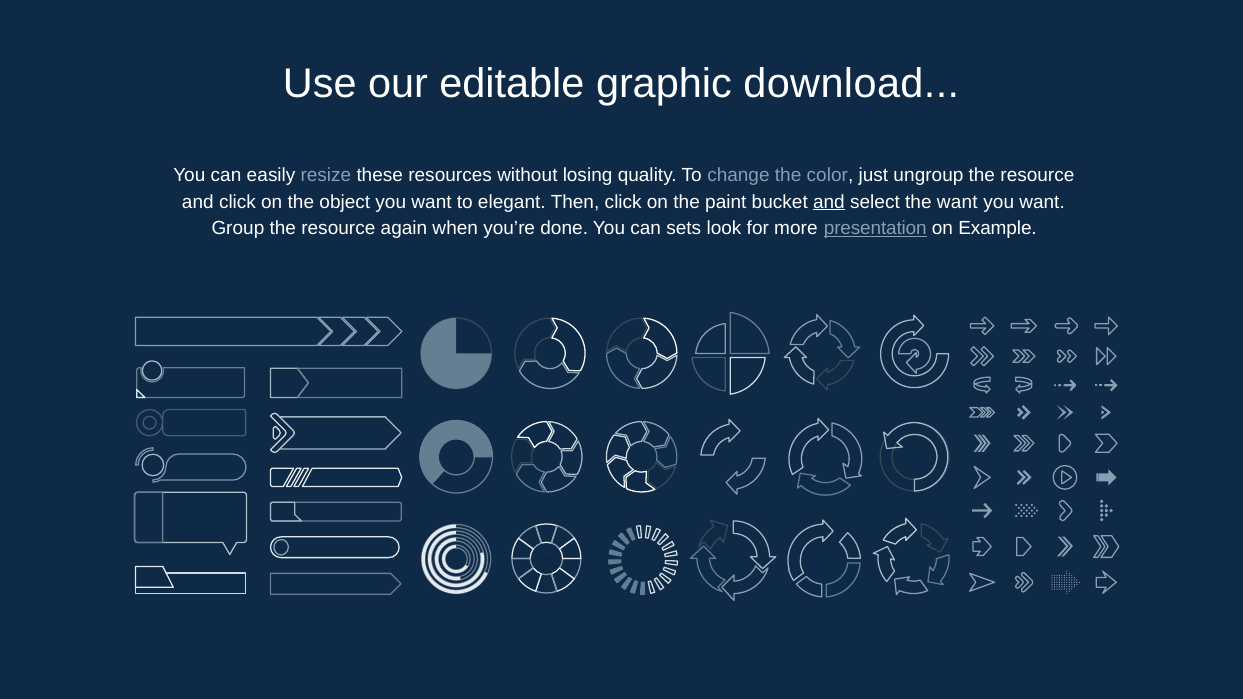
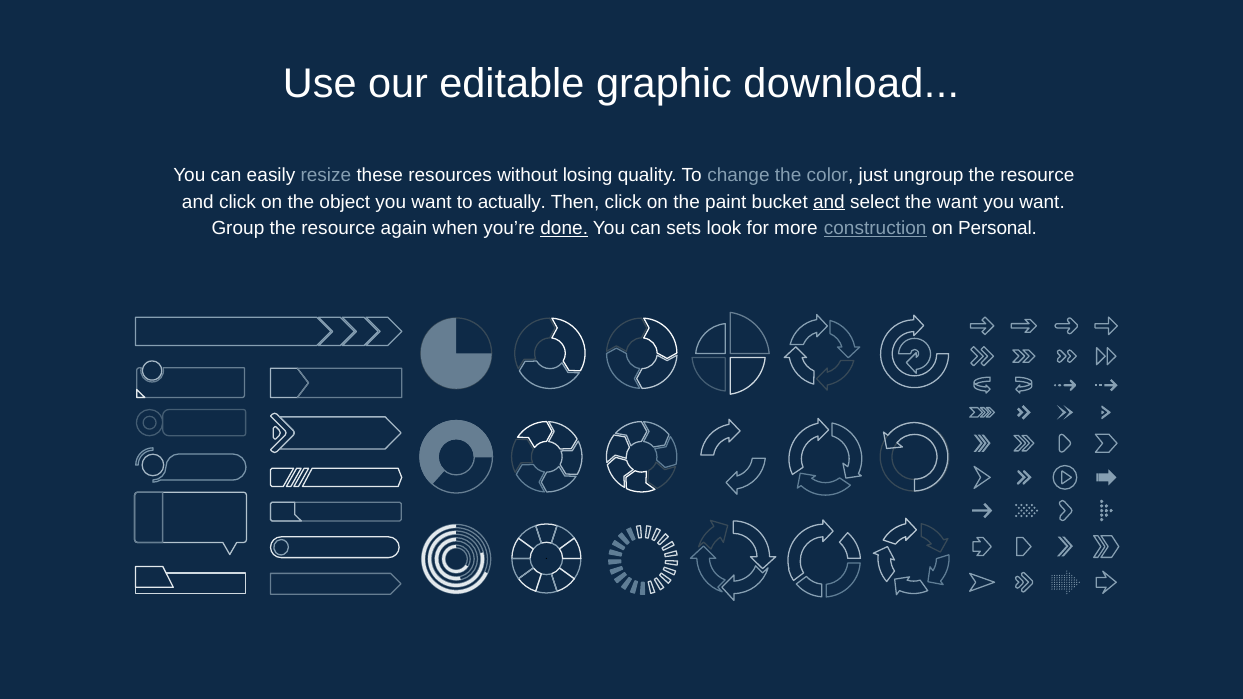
elegant: elegant -> actually
done underline: none -> present
presentation: presentation -> construction
Example: Example -> Personal
